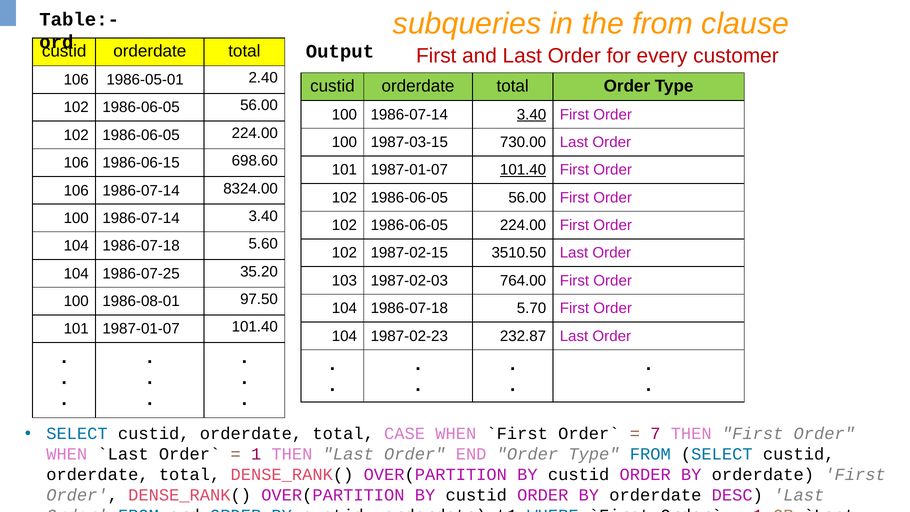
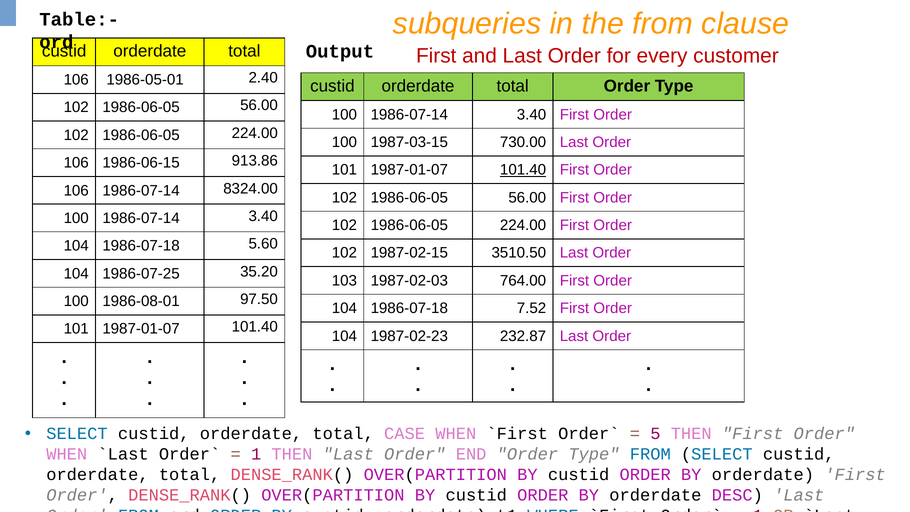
3.40 at (532, 115) underline: present -> none
698.60: 698.60 -> 913.86
5.70: 5.70 -> 7.52
7: 7 -> 5
